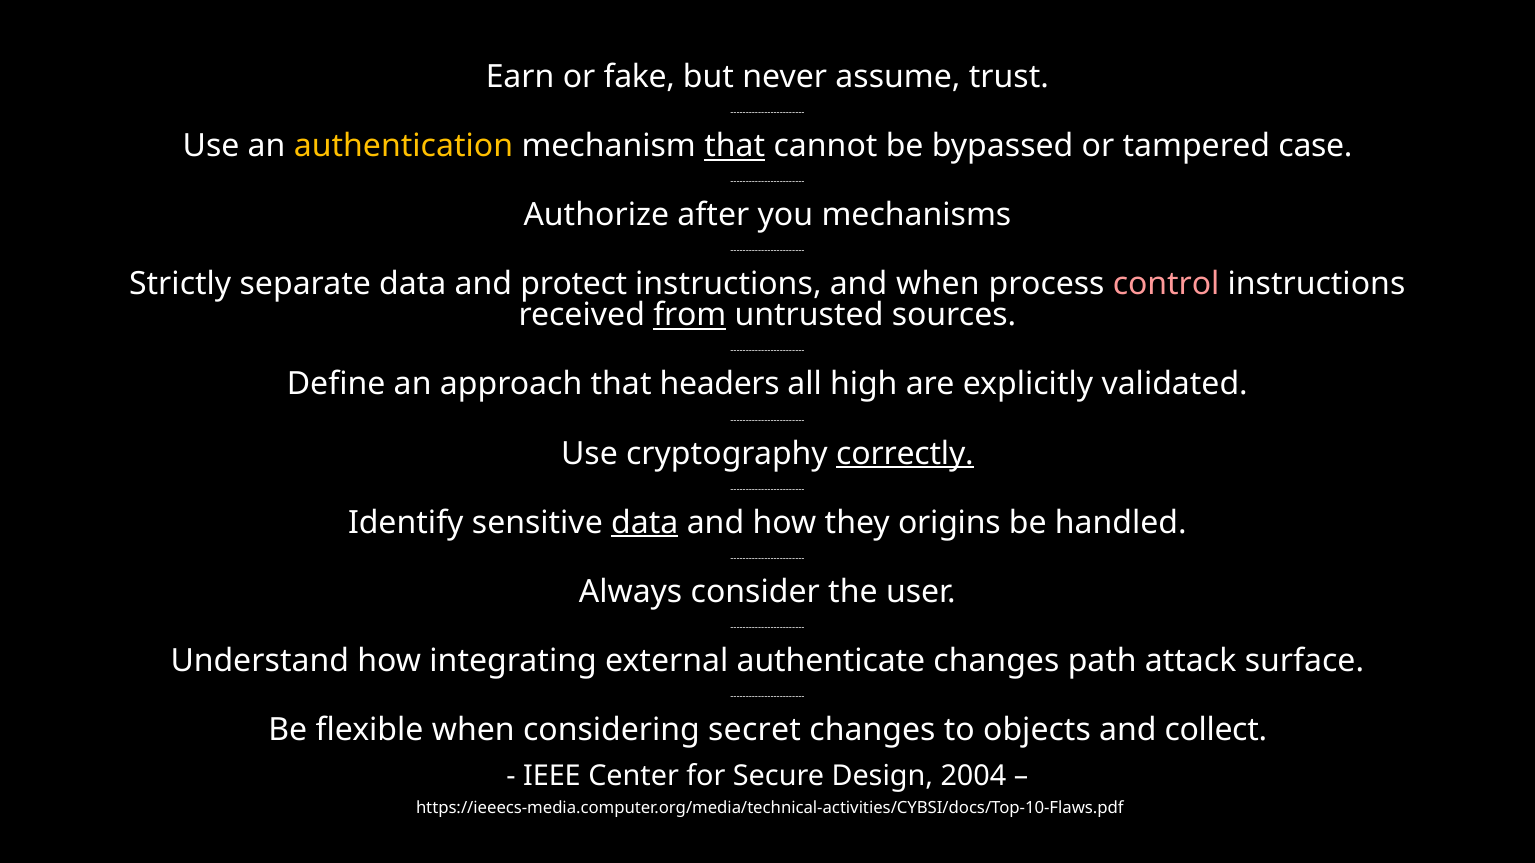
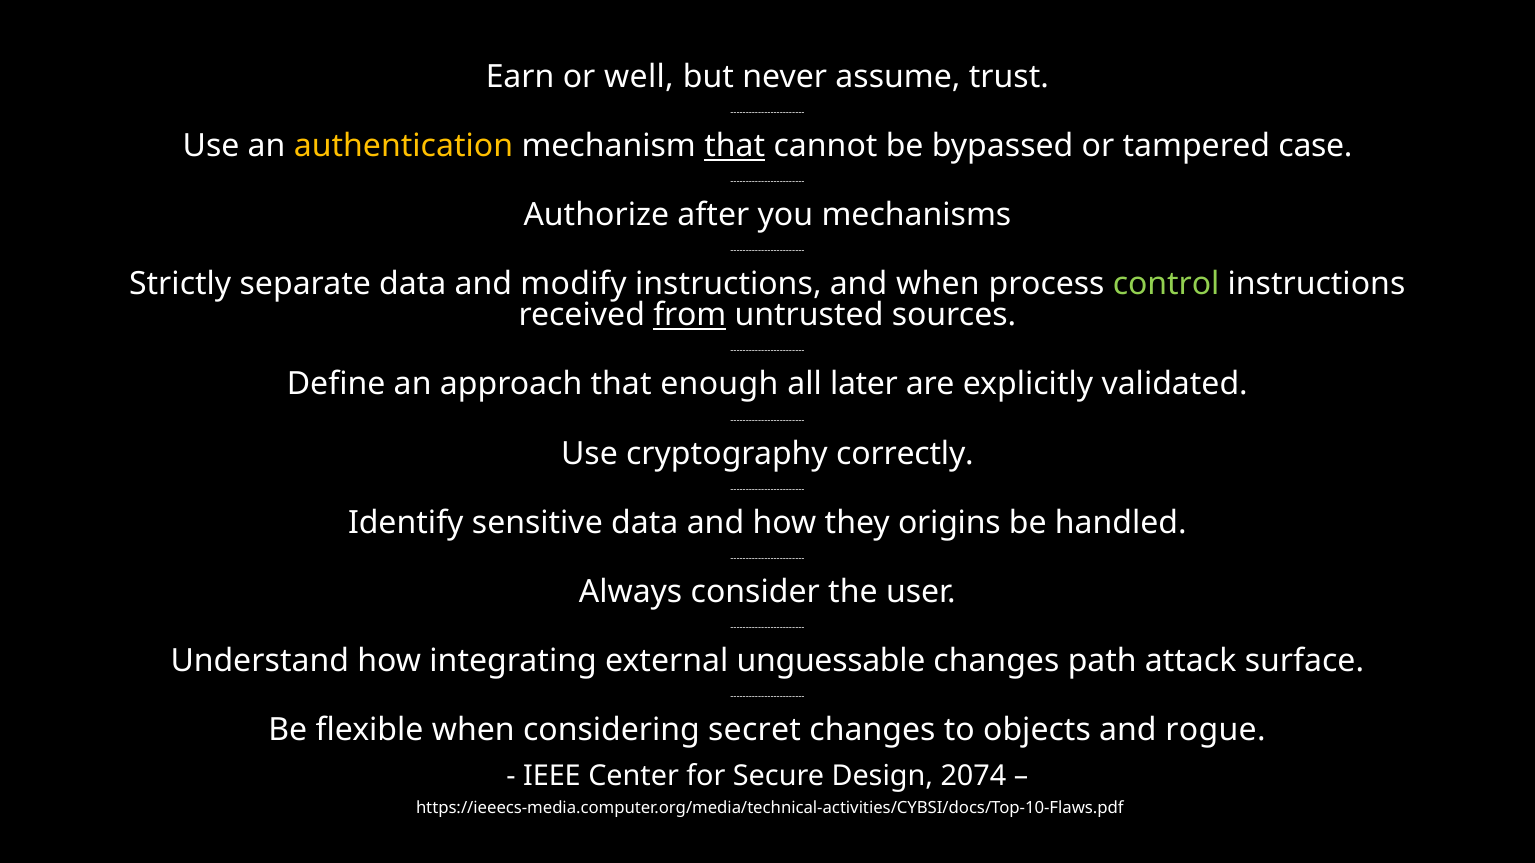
fake: fake -> well
protect: protect -> modify
control colour: pink -> light green
headers: headers -> enough
high: high -> later
correctly underline: present -> none
data at (645, 523) underline: present -> none
authenticate: authenticate -> unguessable
collect: collect -> rogue
2004: 2004 -> 2074
